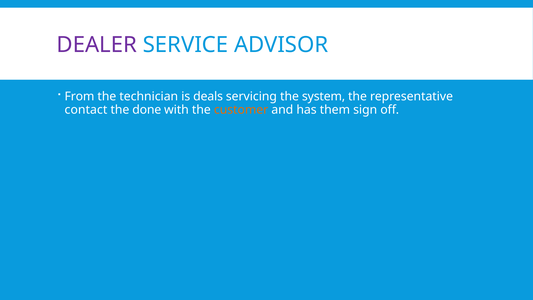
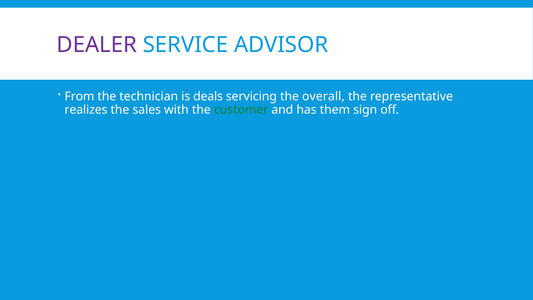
system: system -> overall
contact: contact -> realizes
done: done -> sales
customer colour: orange -> green
